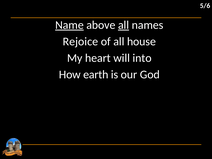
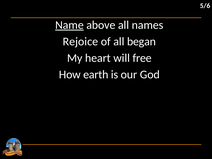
all at (124, 25) underline: present -> none
house: house -> began
into: into -> free
